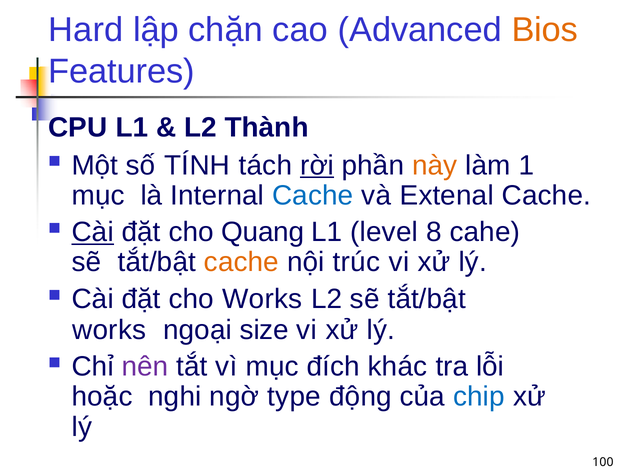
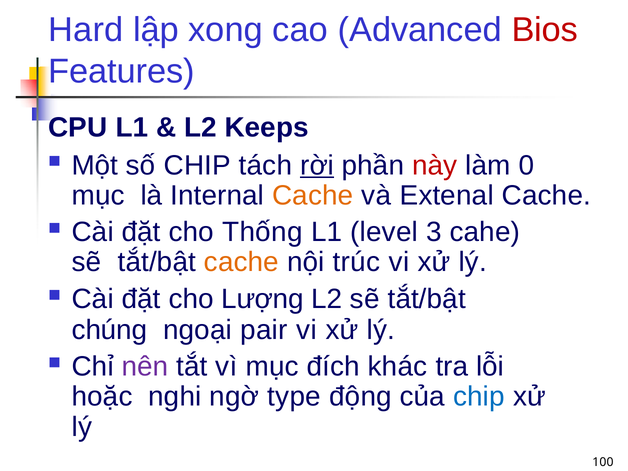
chặn: chặn -> xong
Bios colour: orange -> red
Thành: Thành -> Keeps
số TÍNH: TÍNH -> CHIP
này colour: orange -> red
1: 1 -> 0
Cache at (313, 196) colour: blue -> orange
Cài at (93, 232) underline: present -> none
Quang: Quang -> Thống
8: 8 -> 3
cho Works: Works -> Lượng
works at (109, 330): works -> chúng
size: size -> pair
